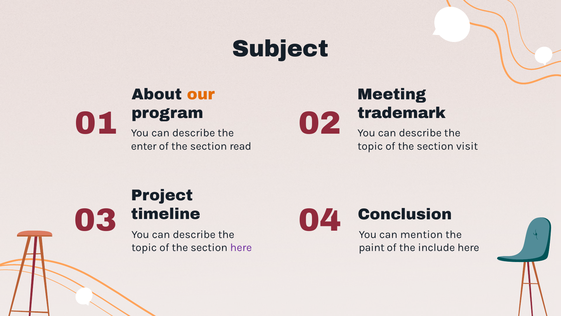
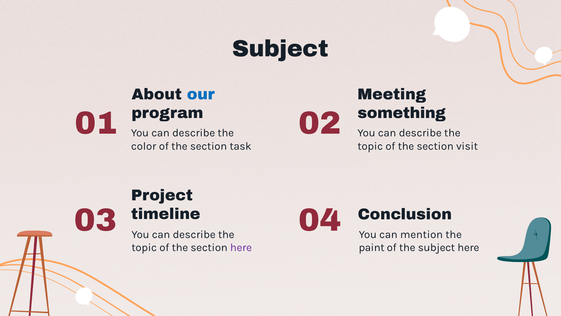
our colour: orange -> blue
trademark: trademark -> something
enter: enter -> color
read: read -> task
the include: include -> subject
